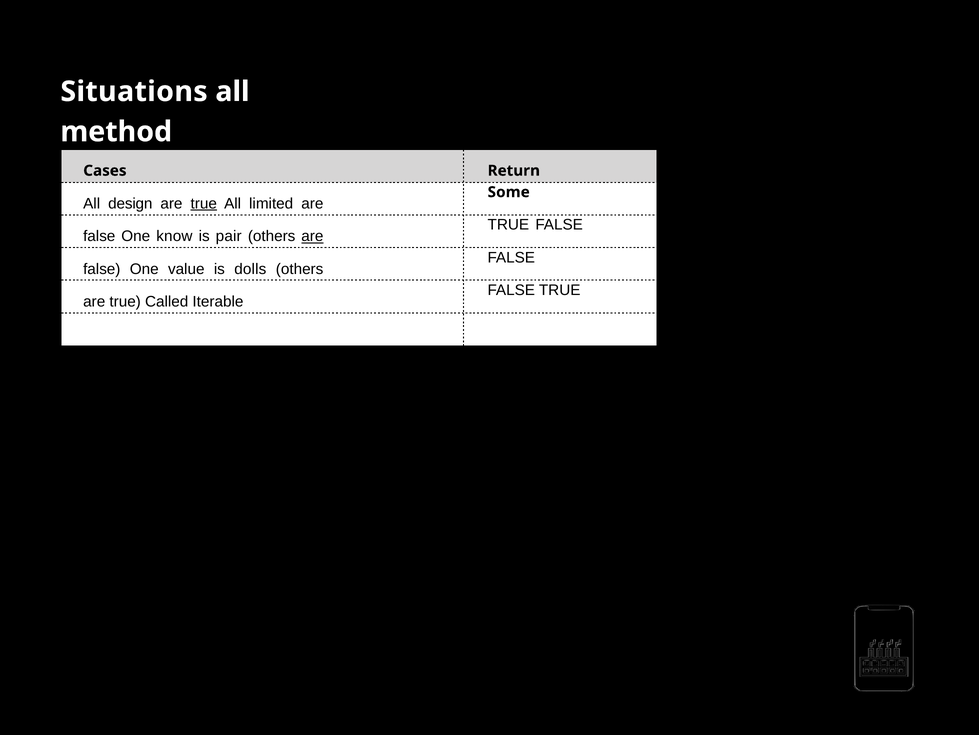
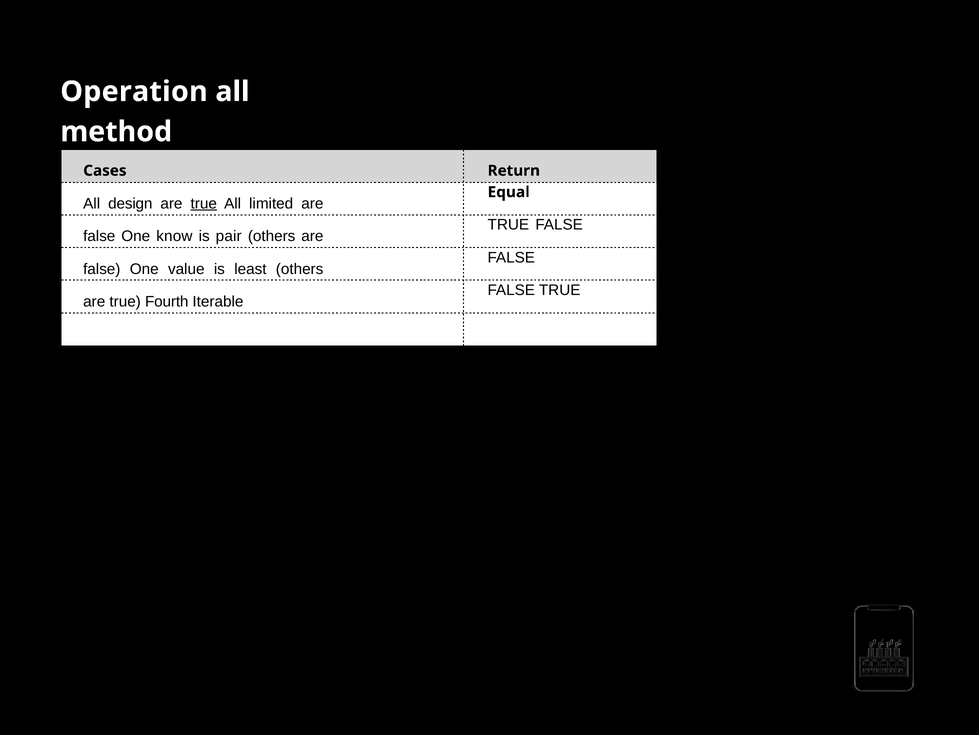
Situations: Situations -> Operation
Some: Some -> Equal
are at (312, 236) underline: present -> none
dolls: dolls -> least
Called: Called -> Fourth
